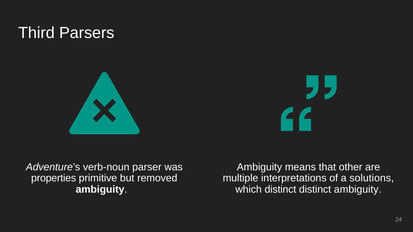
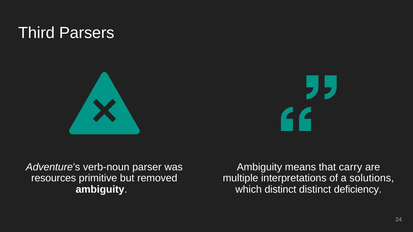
other: other -> carry
properties: properties -> resources
distinct ambiguity: ambiguity -> deficiency
